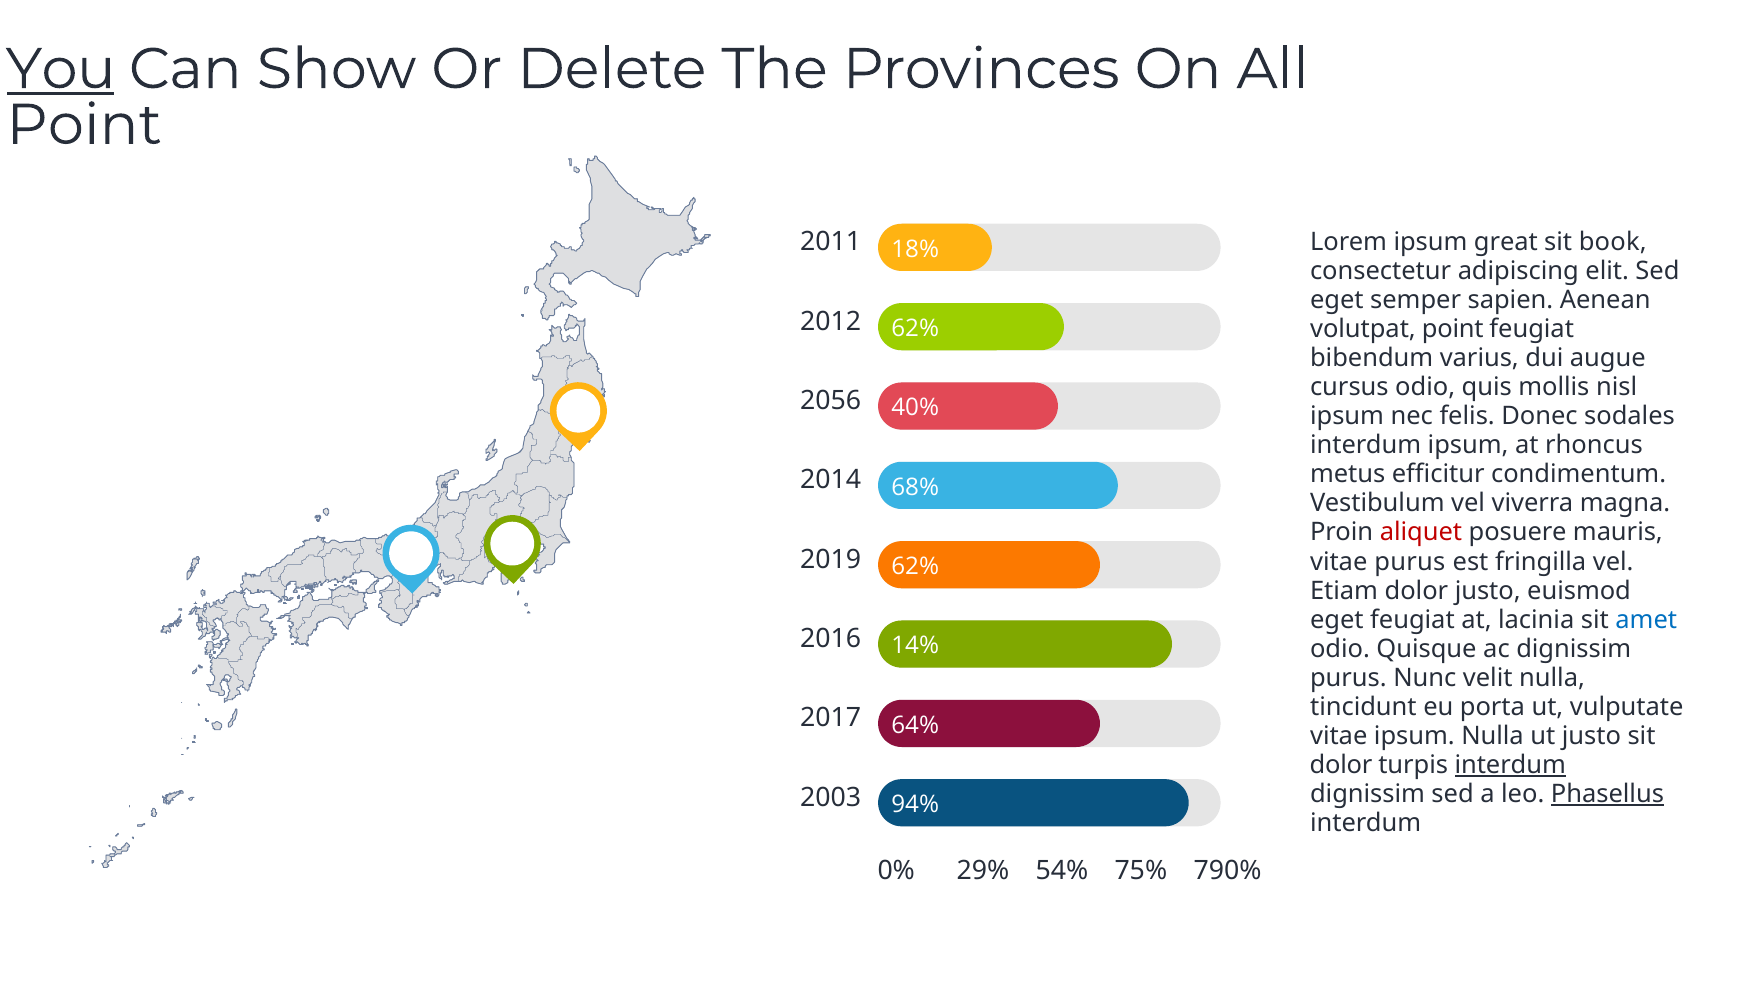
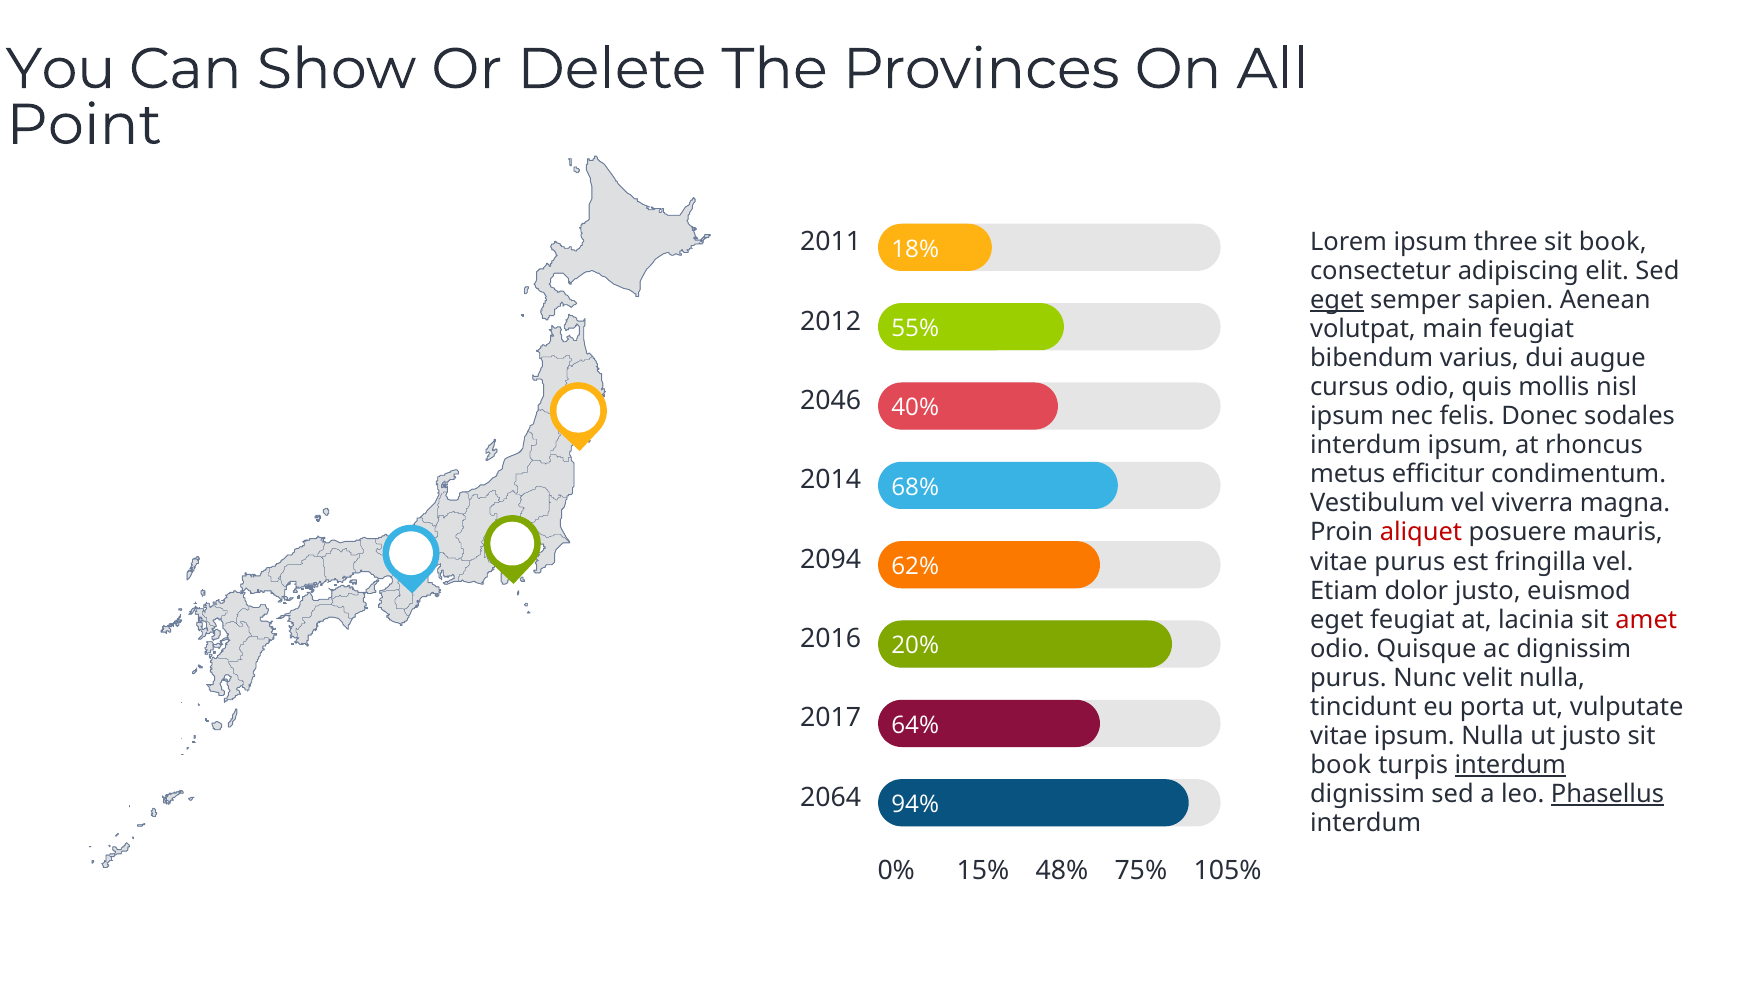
You underline: present -> none
great: great -> three
eget at (1337, 300) underline: none -> present
62% at (915, 328): 62% -> 55%
volutpat point: point -> main
2056: 2056 -> 2046
2019: 2019 -> 2094
amet colour: blue -> red
14%: 14% -> 20%
dolor at (1341, 765): dolor -> book
2003: 2003 -> 2064
29%: 29% -> 15%
54%: 54% -> 48%
790%: 790% -> 105%
